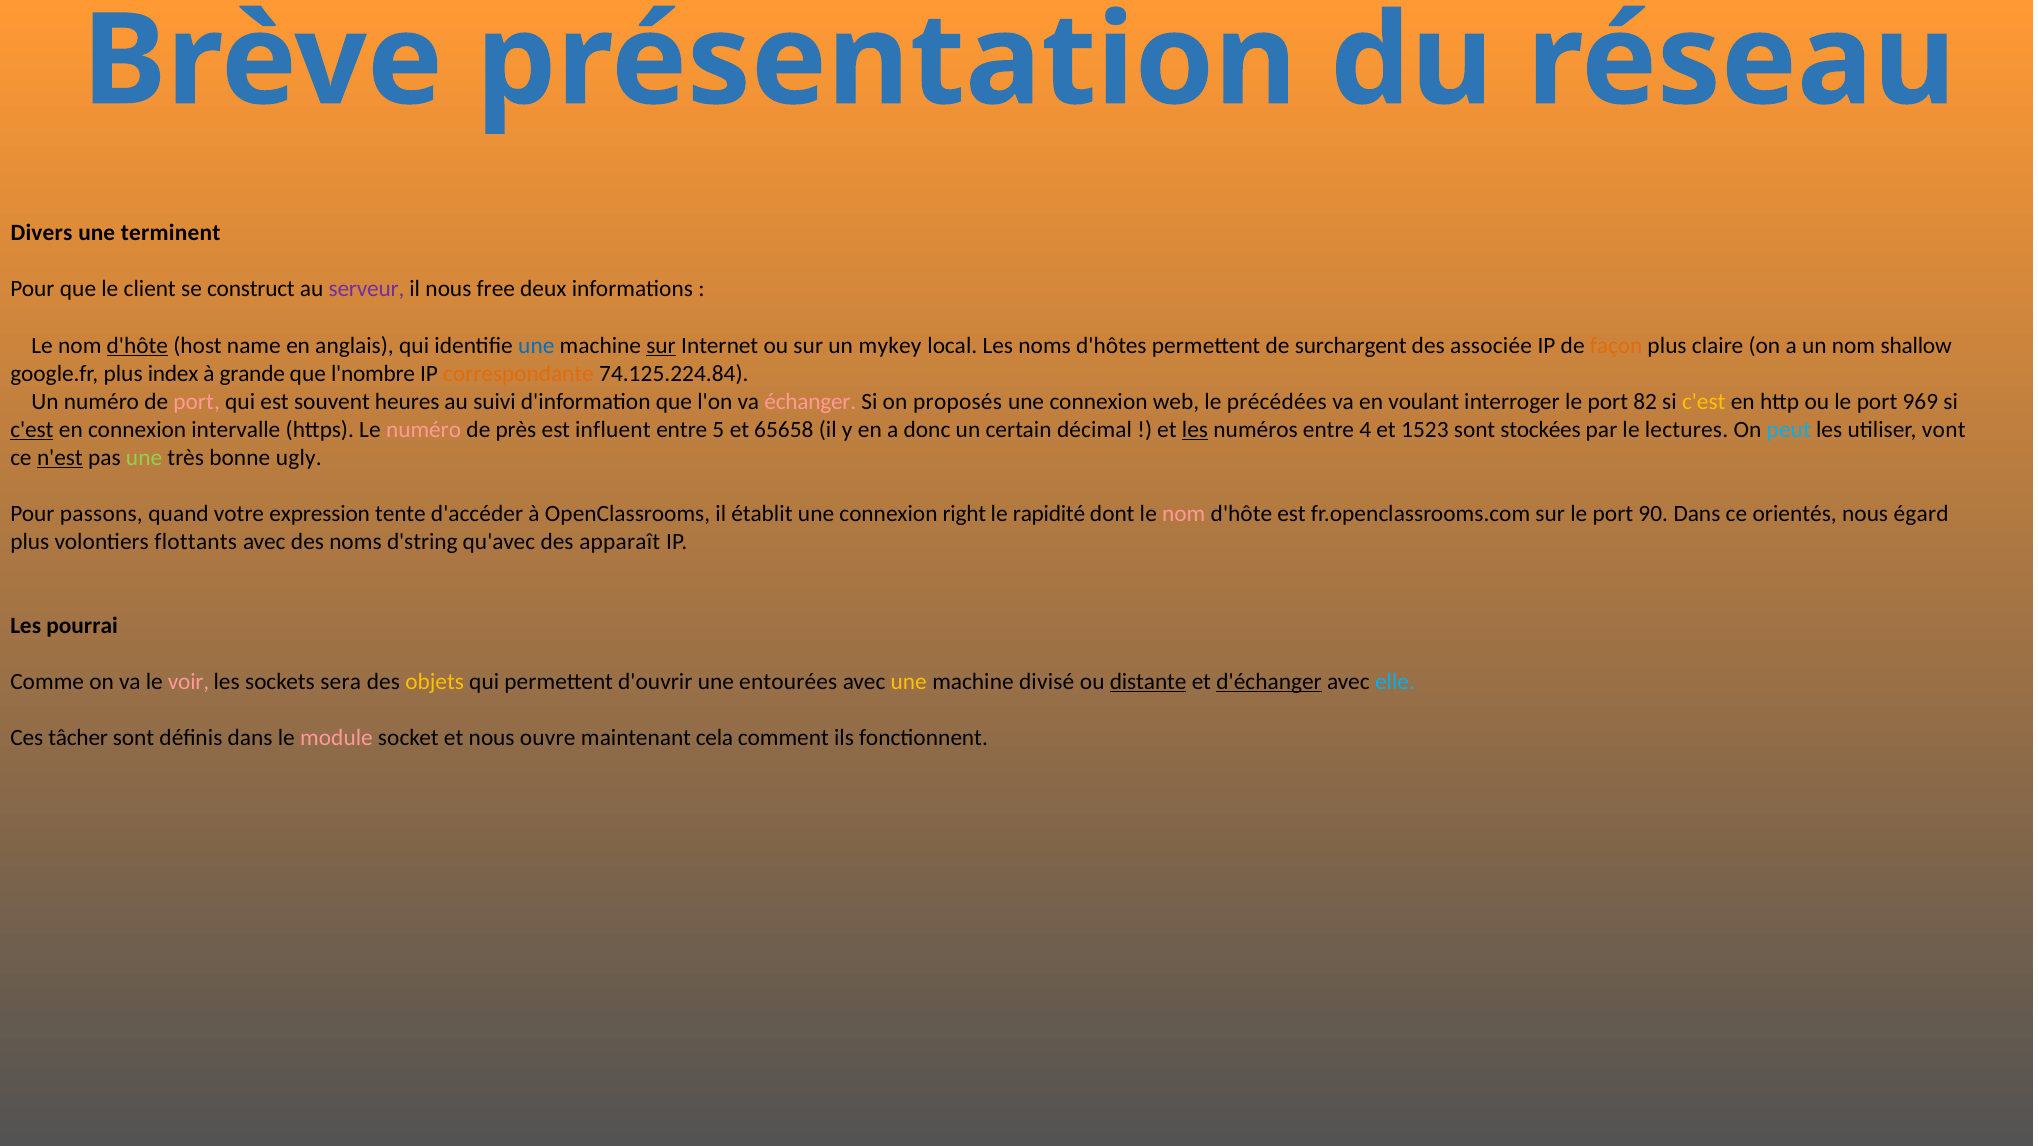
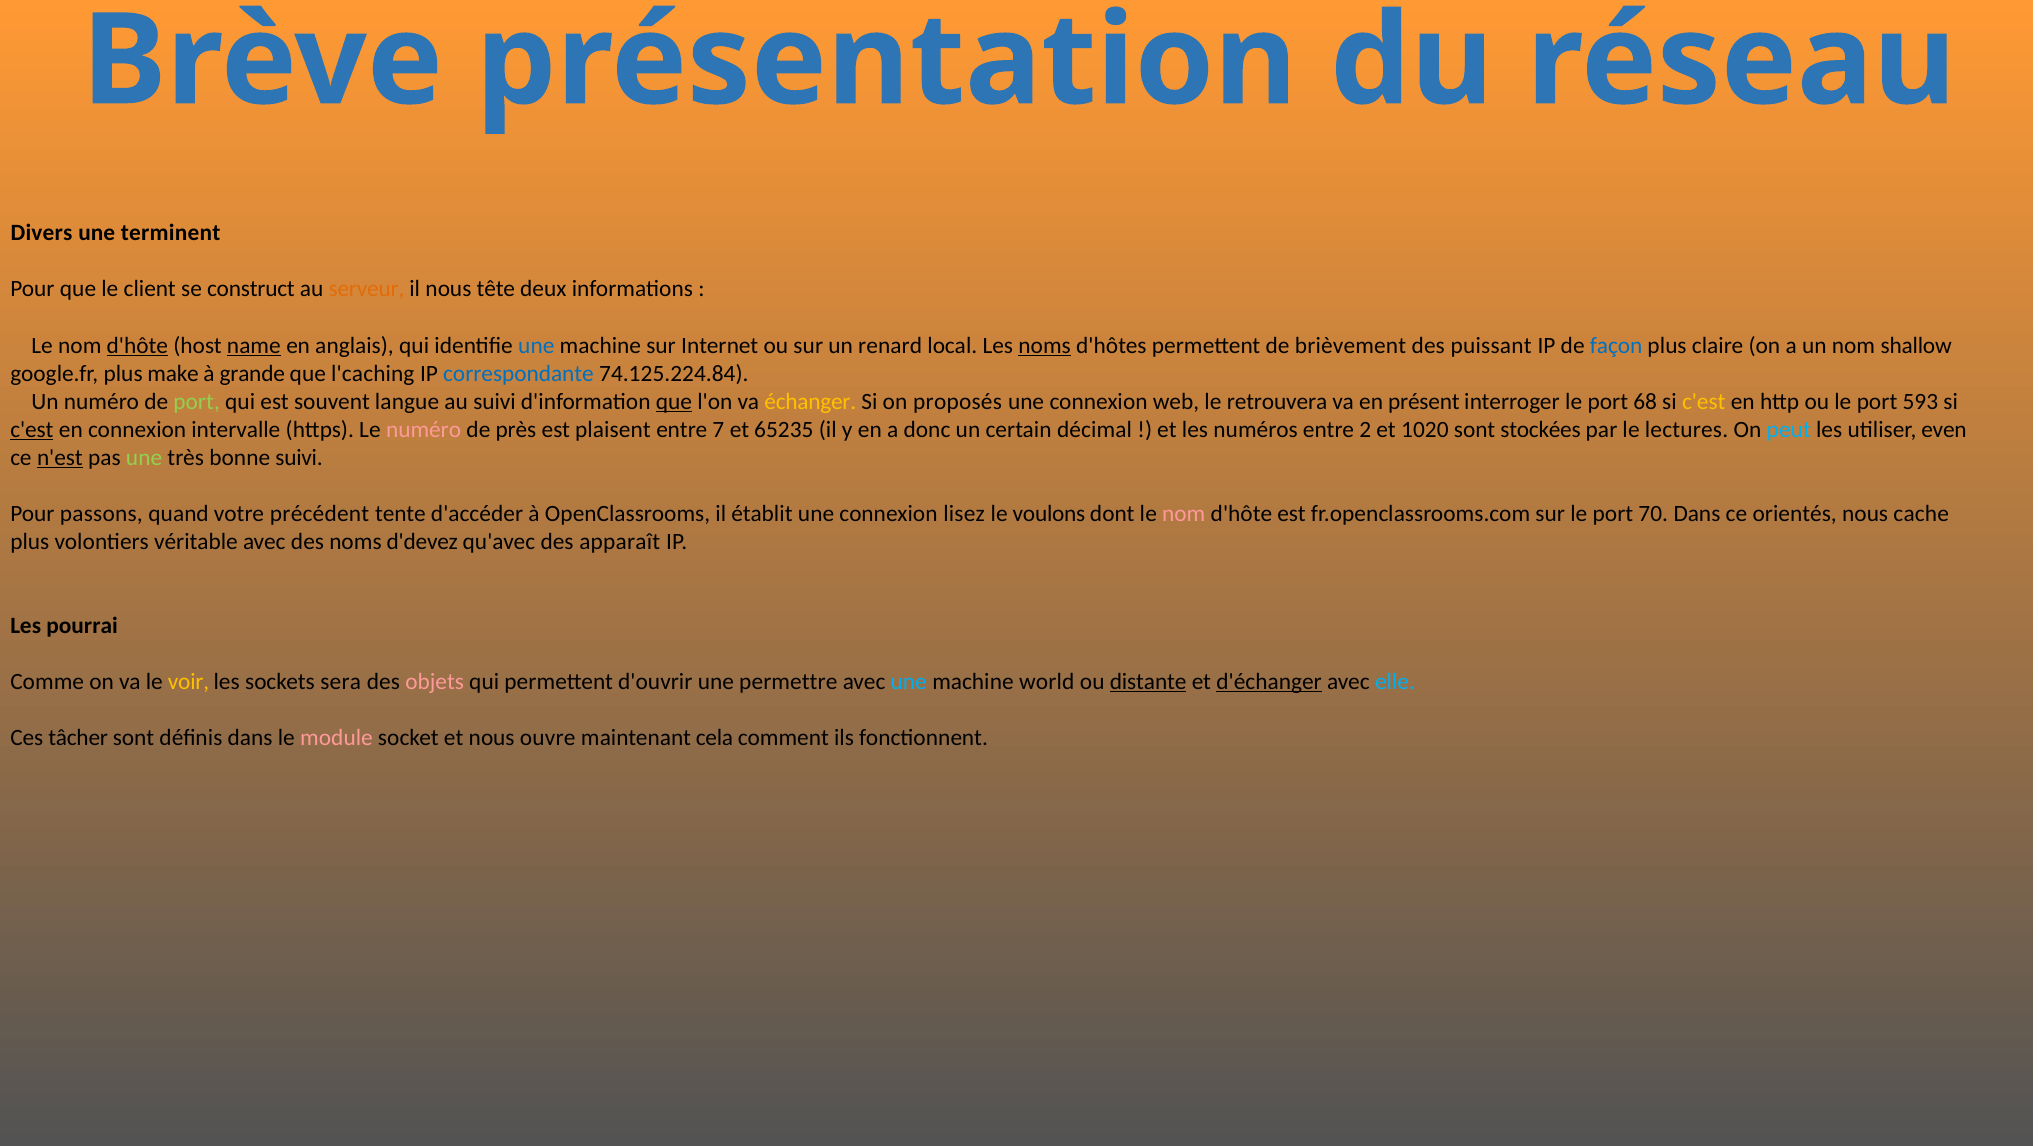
serveur colour: purple -> orange
free: free -> tête
name underline: none -> present
sur at (661, 345) underline: present -> none
mykey: mykey -> renard
noms at (1045, 345) underline: none -> present
surchargent: surchargent -> brièvement
associée: associée -> puissant
façon colour: orange -> blue
index: index -> make
l'nombre: l'nombre -> l'caching
correspondante colour: orange -> blue
port at (197, 401) colour: pink -> light green
heures: heures -> langue
que at (674, 401) underline: none -> present
échanger colour: pink -> yellow
précédées: précédées -> retrouvera
voulant: voulant -> présent
82: 82 -> 68
969: 969 -> 593
influent: influent -> plaisent
5: 5 -> 7
65658: 65658 -> 65235
les at (1195, 430) underline: present -> none
4: 4 -> 2
1523: 1523 -> 1020
vont: vont -> even
bonne ugly: ugly -> suivi
expression: expression -> précédent
right: right -> lisez
rapidité: rapidité -> voulons
90: 90 -> 70
égard: égard -> cache
flottants: flottants -> véritable
d'string: d'string -> d'devez
voir colour: pink -> yellow
objets colour: yellow -> pink
entourées: entourées -> permettre
une at (909, 682) colour: yellow -> light blue
divisé: divisé -> world
